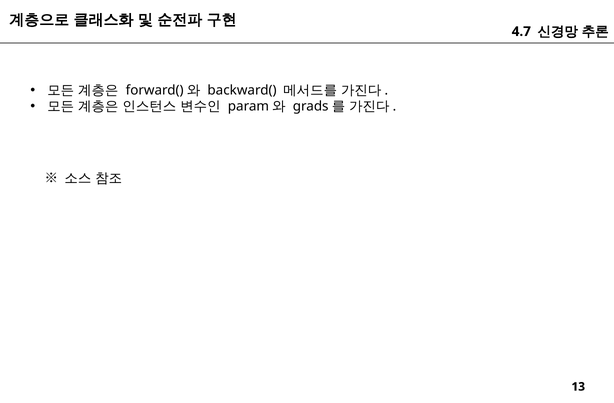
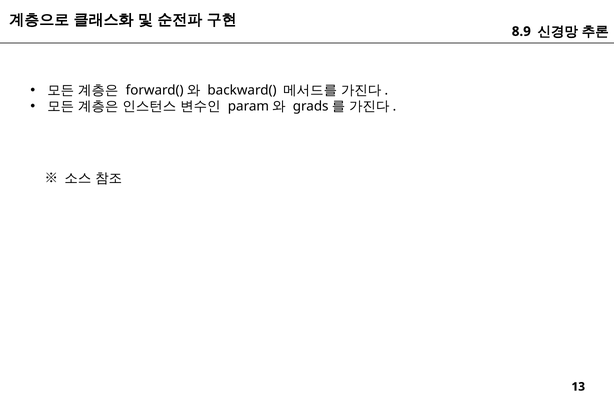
4.7: 4.7 -> 8.9
